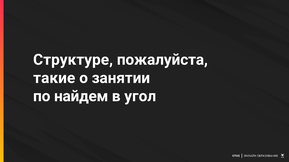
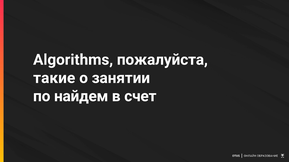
Структуре: Структуре -> Algorithms
угол: угол -> счет
